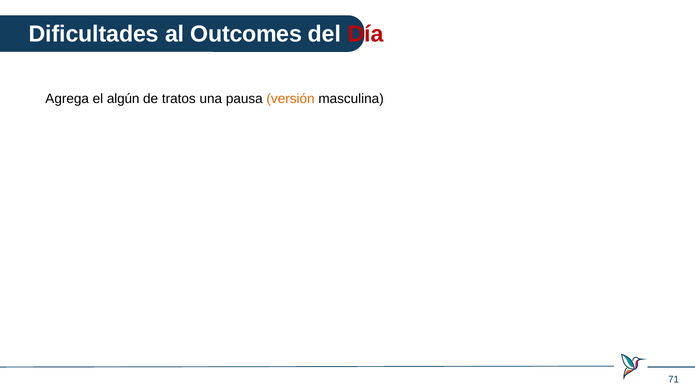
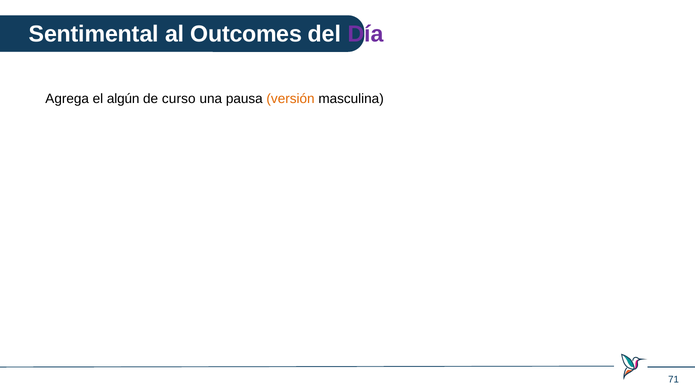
Dificultades: Dificultades -> Sentimental
Día colour: red -> purple
tratos: tratos -> curso
